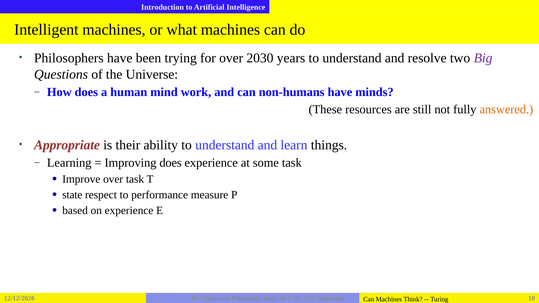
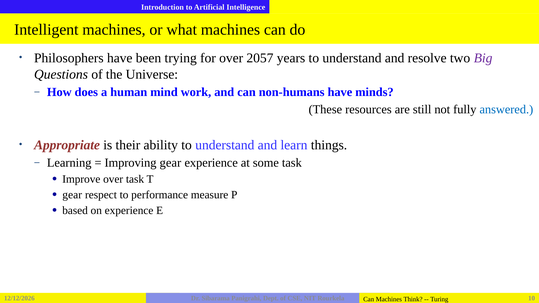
2030: 2030 -> 2057
answered colour: orange -> blue
Improving does: does -> gear
state at (72, 195): state -> gear
